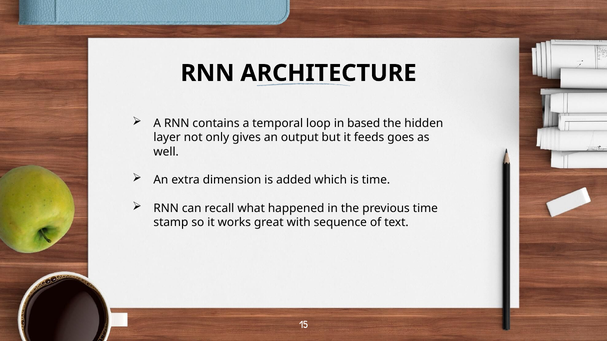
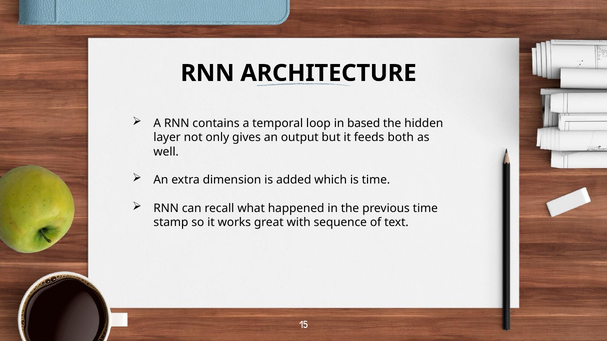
goes: goes -> both
